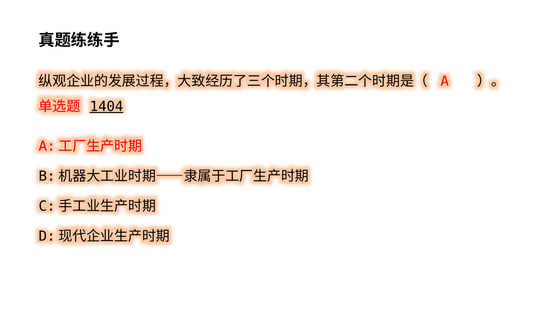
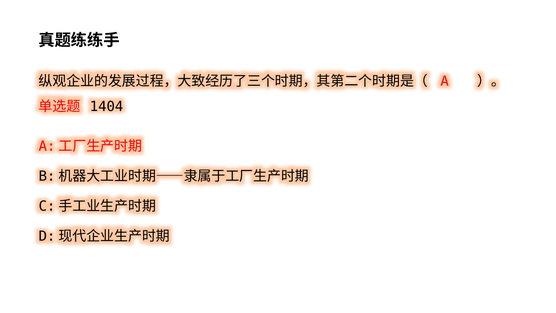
1404 underline: present -> none
